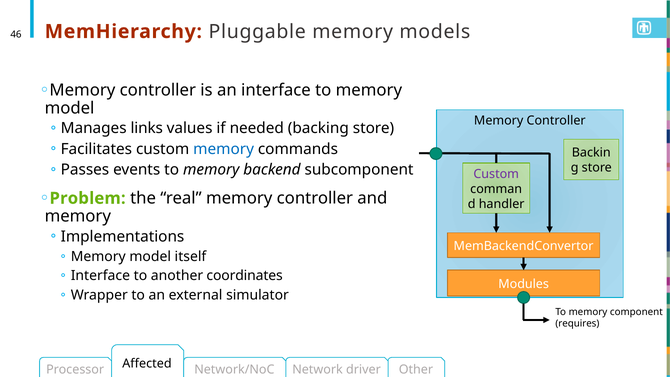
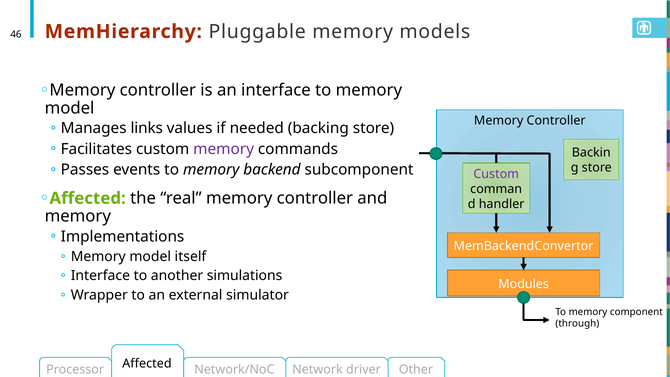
memory at (224, 149) colour: blue -> purple
Problem at (88, 198): Problem -> Affected
coordinates: coordinates -> simulations
requires: requires -> through
